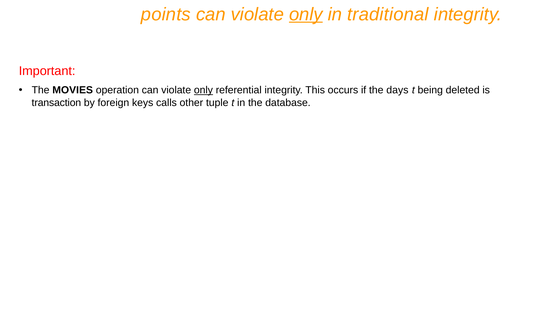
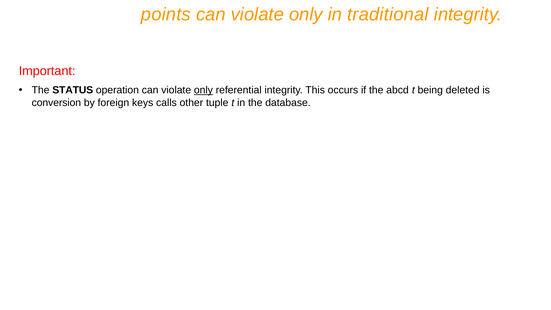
only at (306, 14) underline: present -> none
MOVIES: MOVIES -> STATUS
days: days -> abcd
transaction: transaction -> conversion
